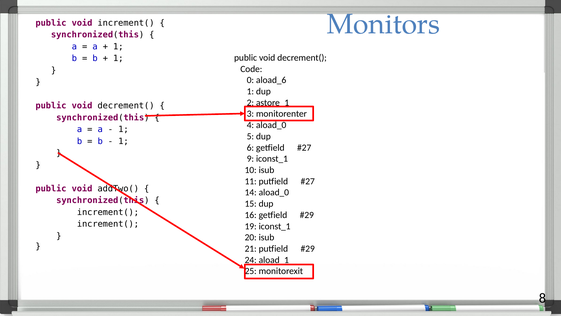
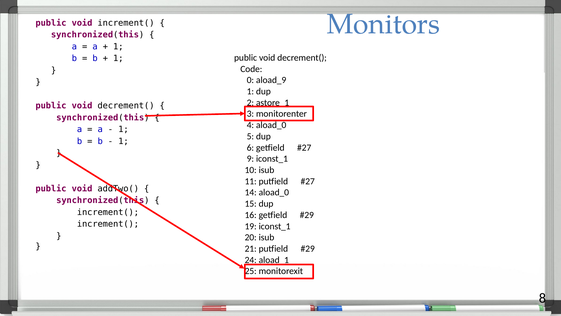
aload_6: aload_6 -> aload_9
